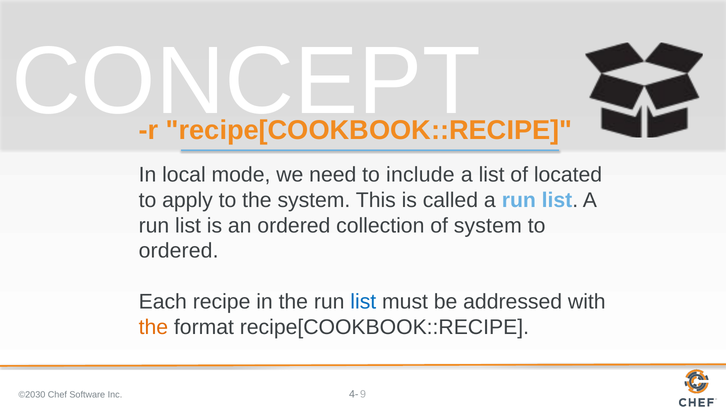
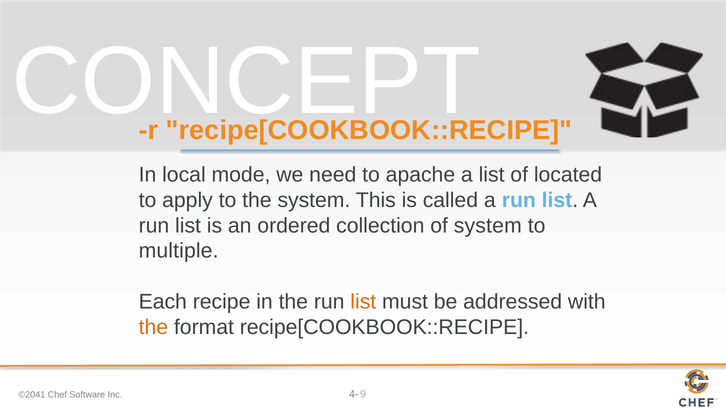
include: include -> apache
ordered at (179, 251): ordered -> multiple
list at (363, 302) colour: blue -> orange
©2030: ©2030 -> ©2041
